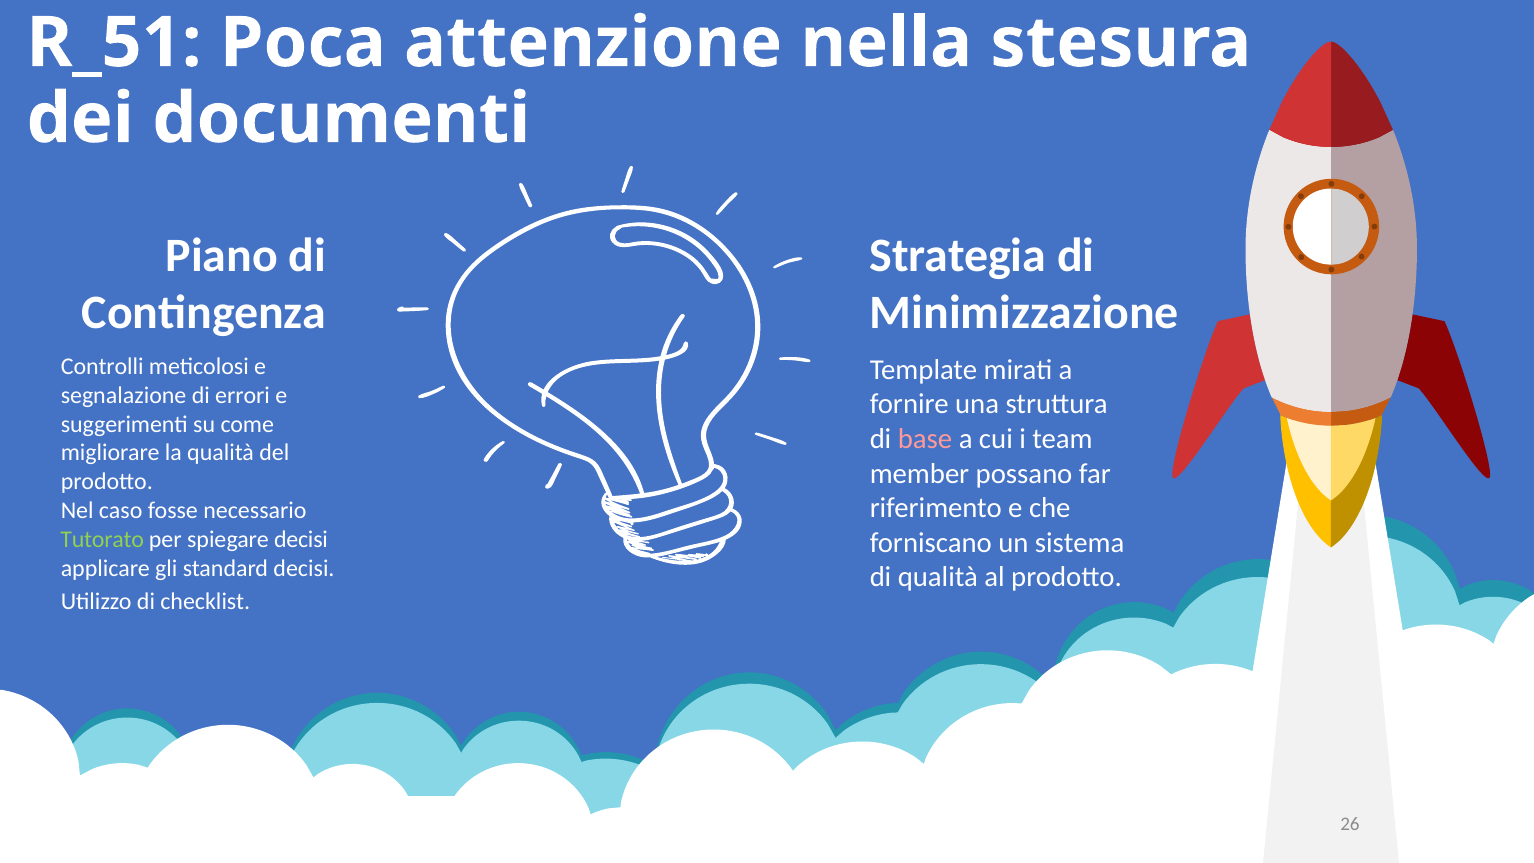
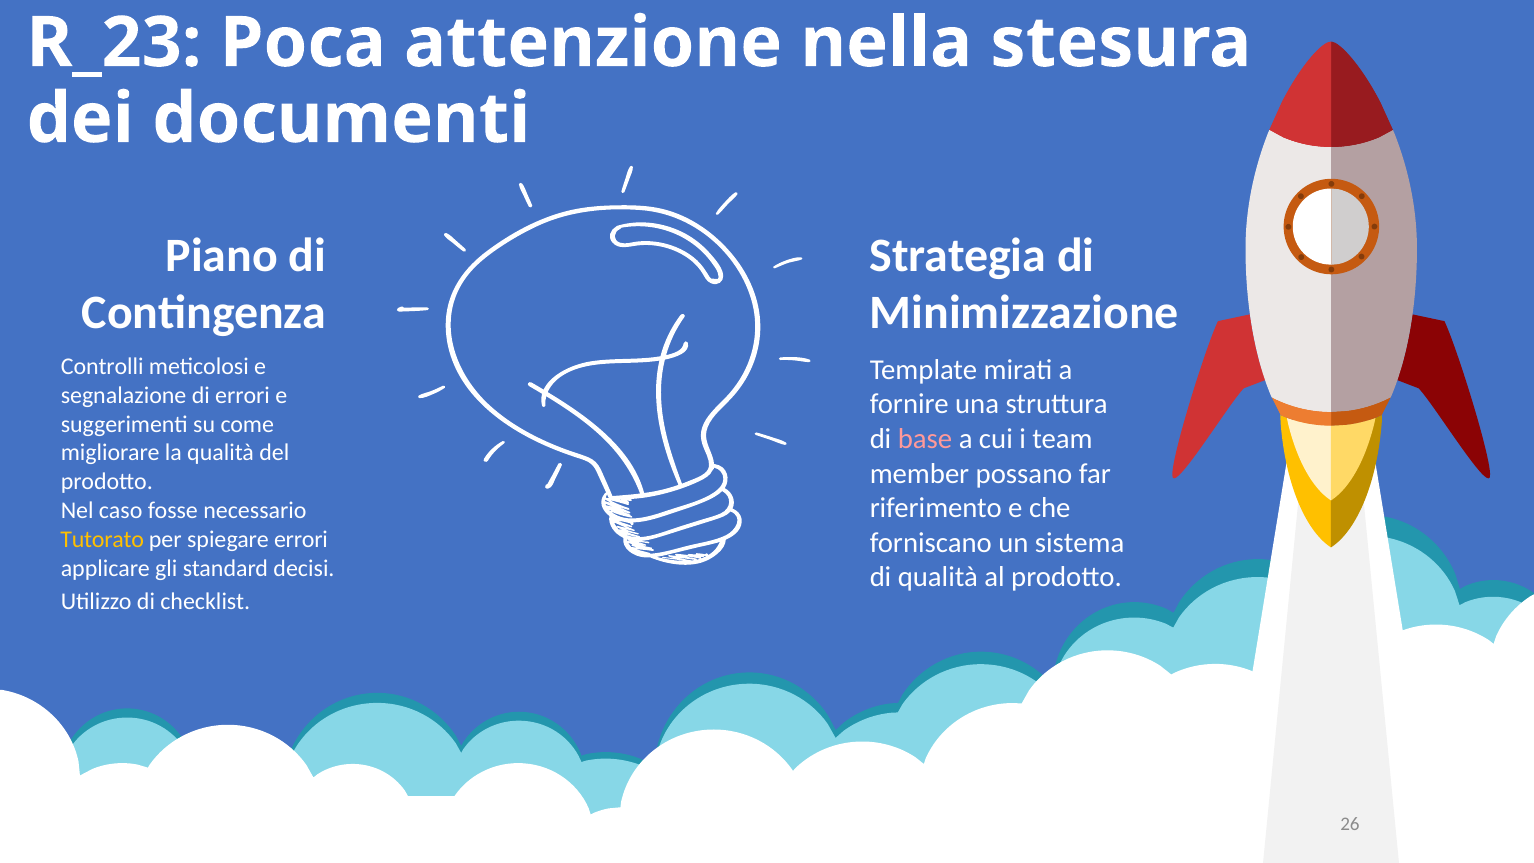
R_51: R_51 -> R_23
Tutorato colour: light green -> yellow
spiegare decisi: decisi -> errori
